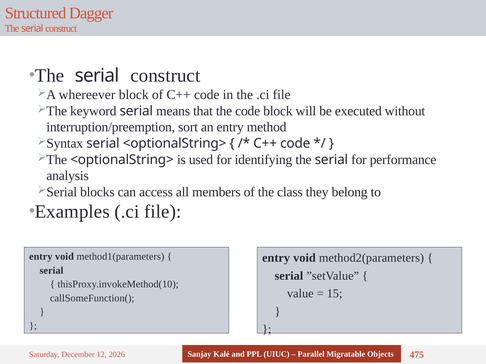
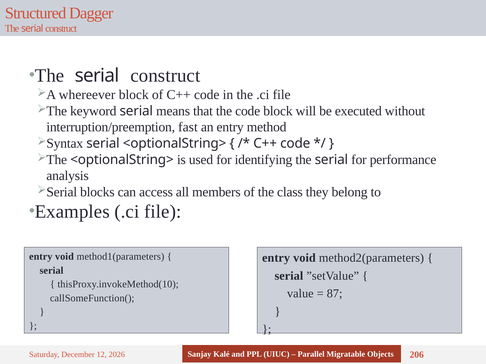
sort: sort -> fast
15: 15 -> 87
475: 475 -> 206
